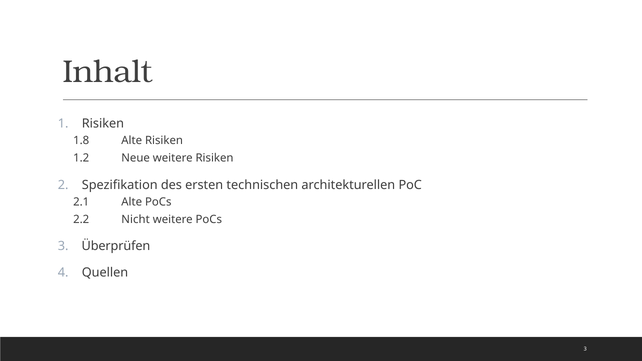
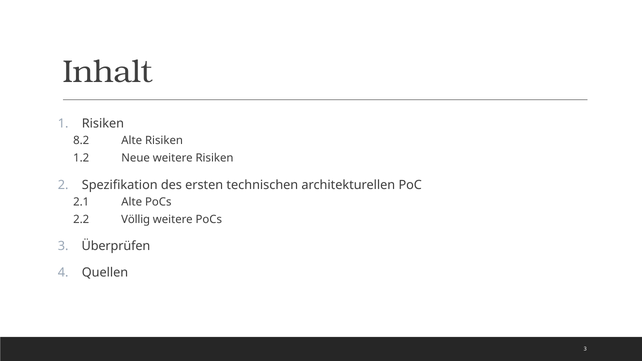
1.8: 1.8 -> 8.2
Nicht: Nicht -> Völlig
